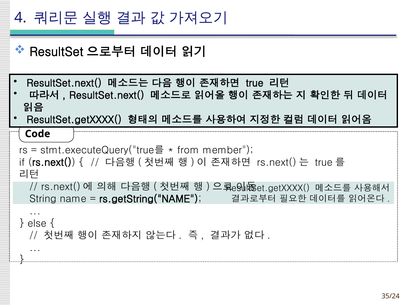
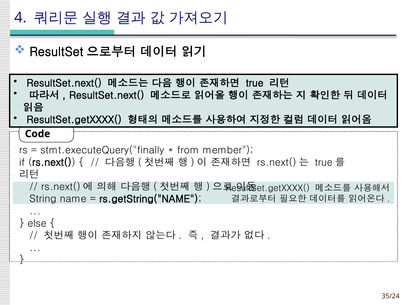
stmt.executeQuery("true를: stmt.executeQuery("true를 -> stmt.executeQuery("finally
